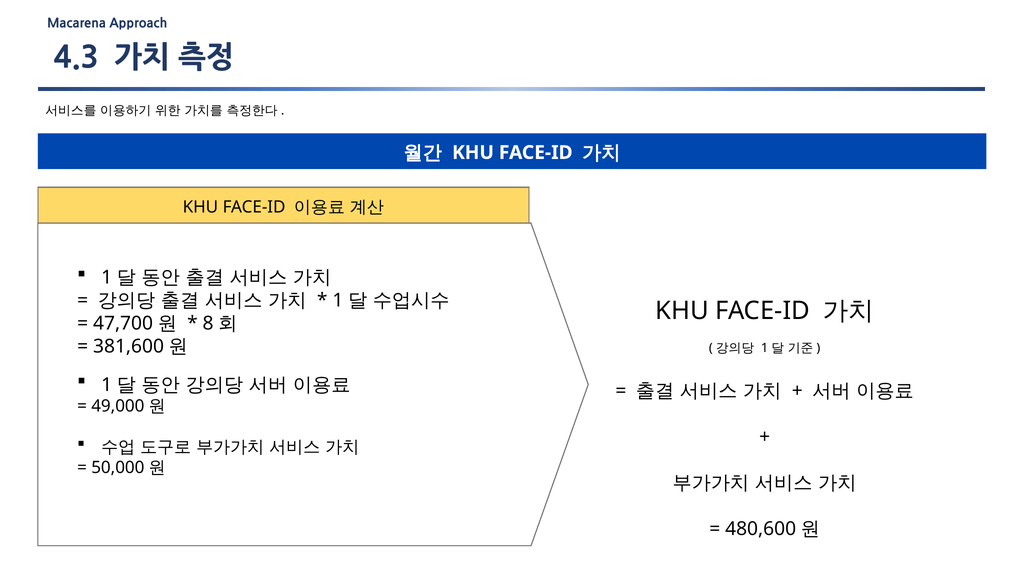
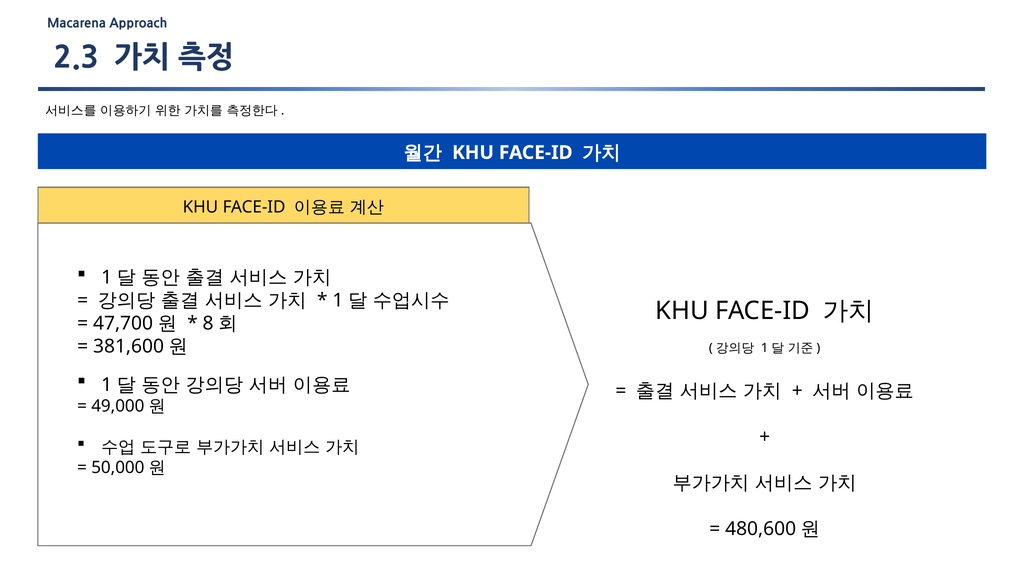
4.3: 4.3 -> 2.3
